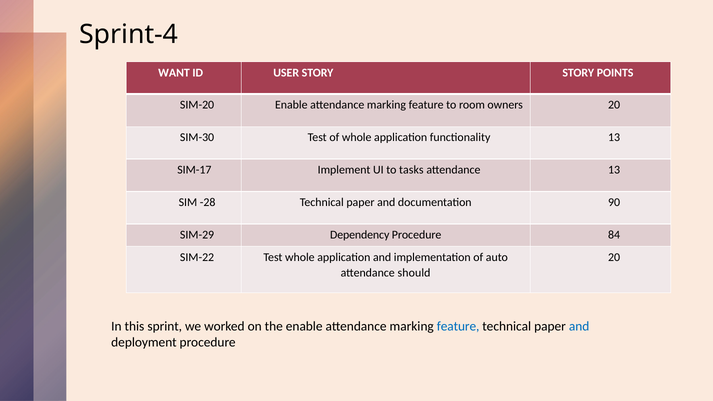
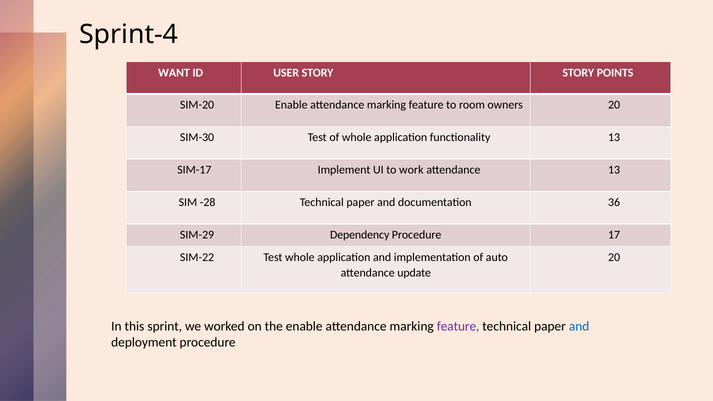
tasks: tasks -> work
90: 90 -> 36
84: 84 -> 17
should: should -> update
feature at (458, 326) colour: blue -> purple
